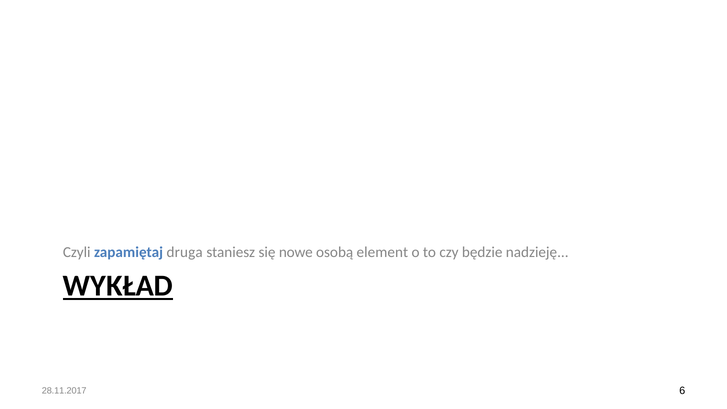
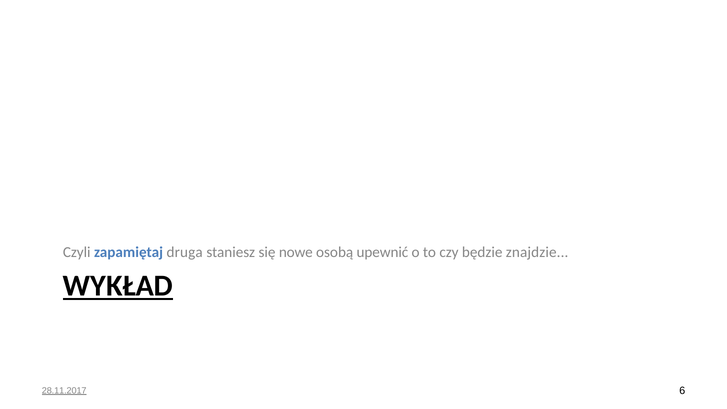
element: element -> upewnić
nadzieję: nadzieję -> znajdzie
28.11.2017 underline: none -> present
